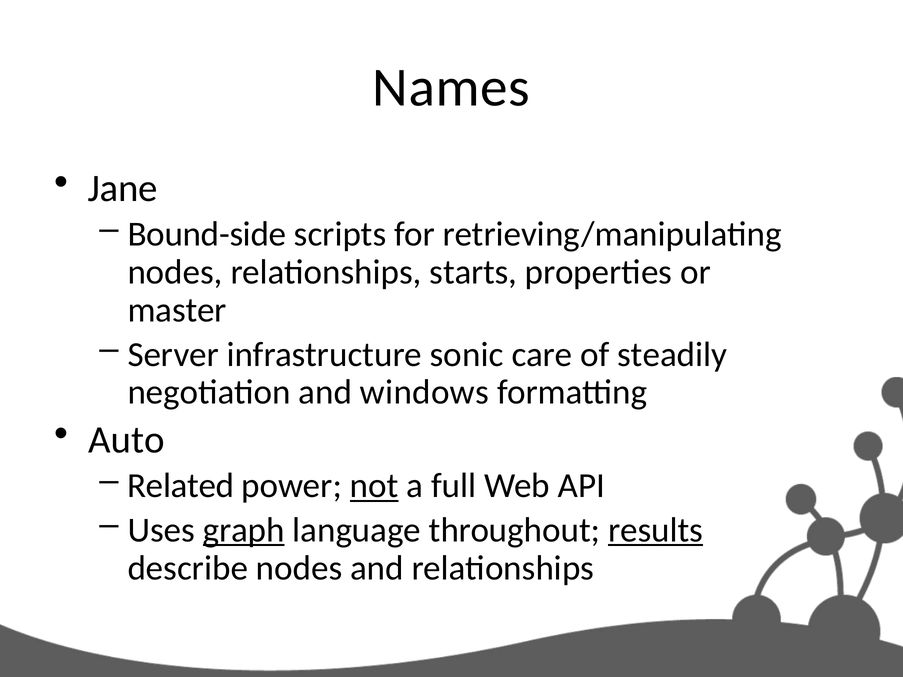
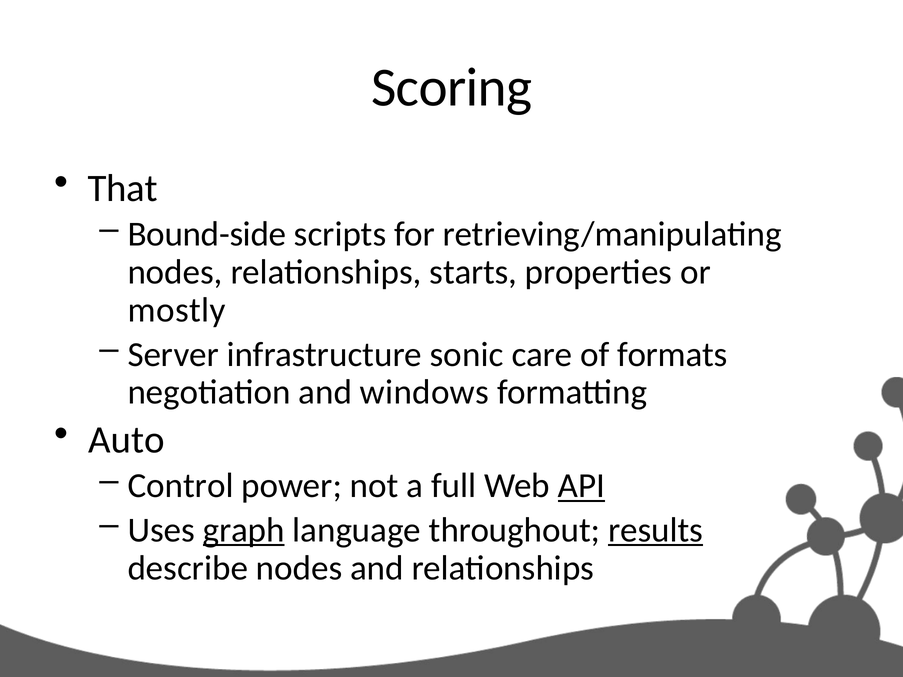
Names: Names -> Scoring
Jane: Jane -> That
master: master -> mostly
steadily: steadily -> formats
Related: Related -> Control
not underline: present -> none
API underline: none -> present
